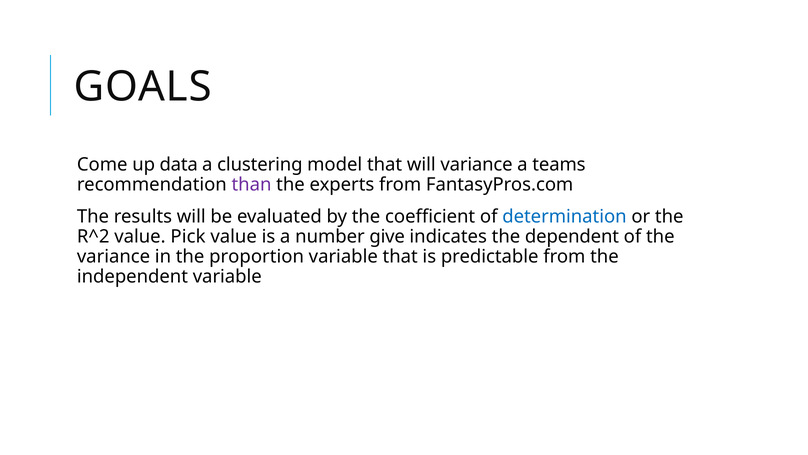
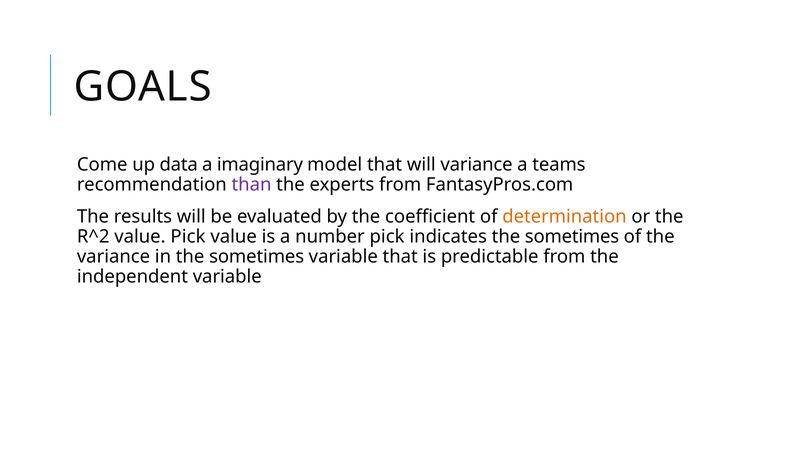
clustering: clustering -> imaginary
determination colour: blue -> orange
number give: give -> pick
indicates the dependent: dependent -> sometimes
in the proportion: proportion -> sometimes
